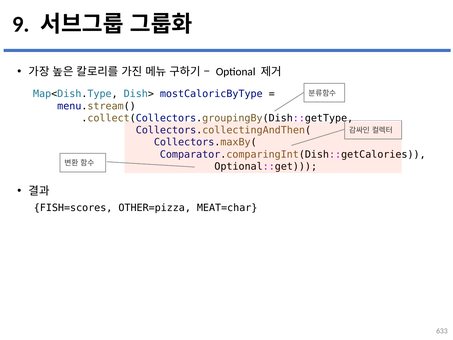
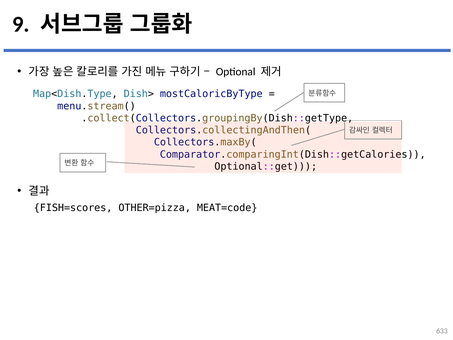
MEAT=char: MEAT=char -> MEAT=code
